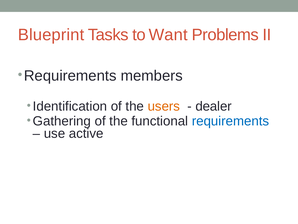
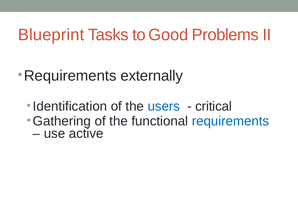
Want: Want -> Good
members: members -> externally
users colour: orange -> blue
dealer: dealer -> critical
